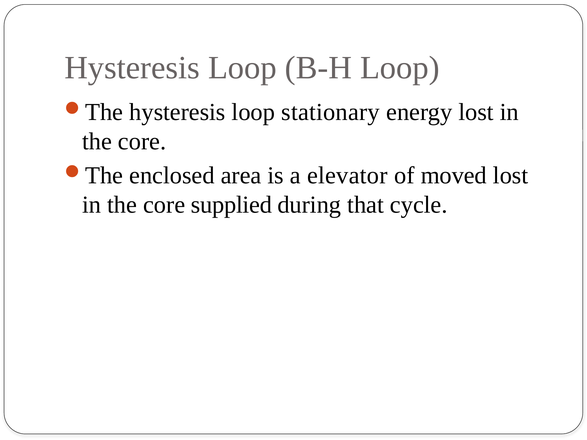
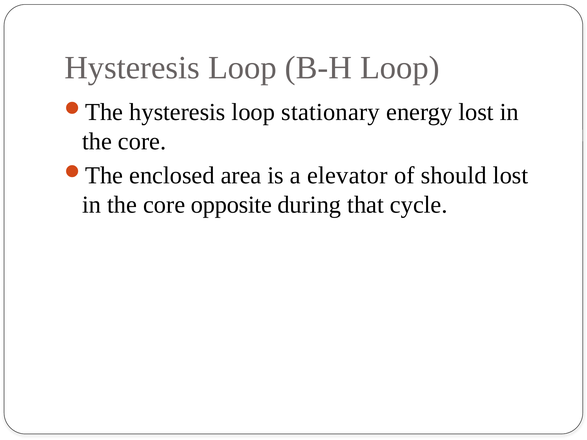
moved: moved -> should
supplied: supplied -> opposite
